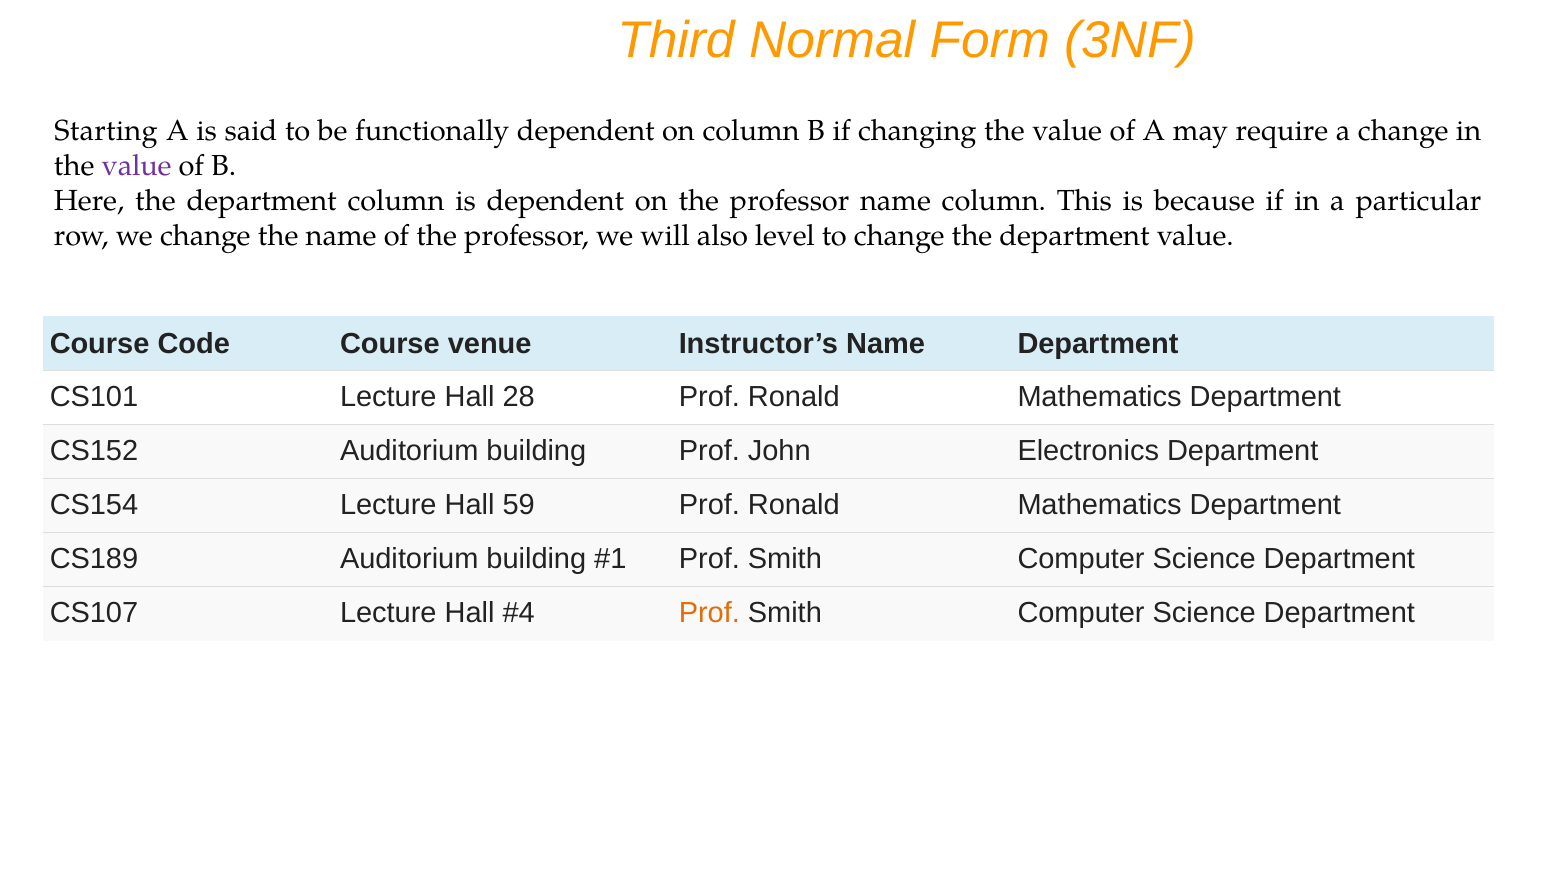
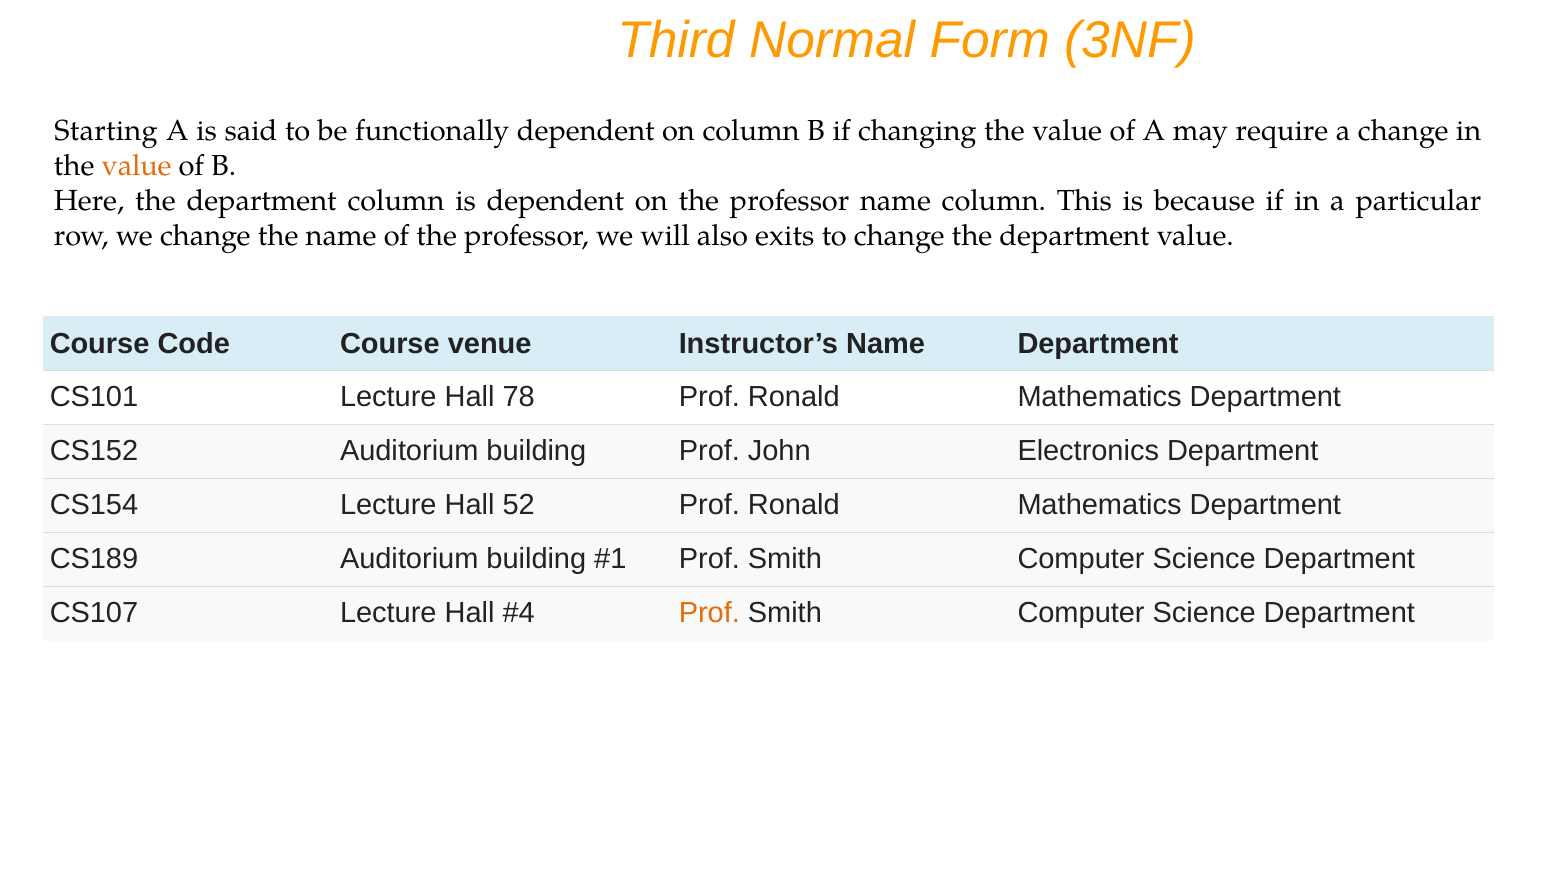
value at (137, 166) colour: purple -> orange
level: level -> exits
28: 28 -> 78
59: 59 -> 52
